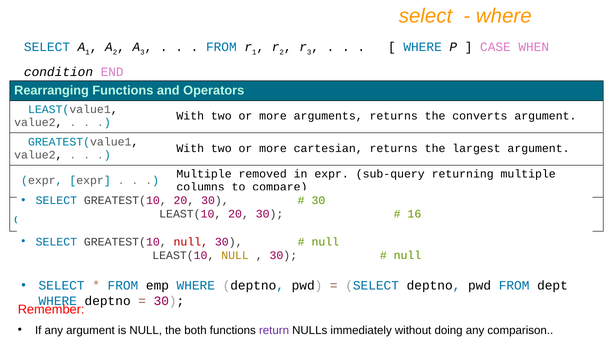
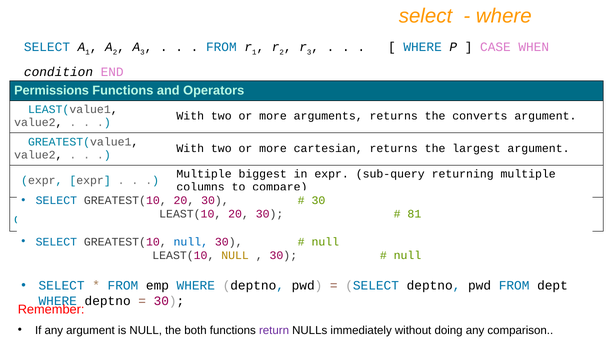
Rearranging: Rearranging -> Permissions
removed: removed -> biggest
16: 16 -> 81
null at (191, 242) colour: red -> blue
